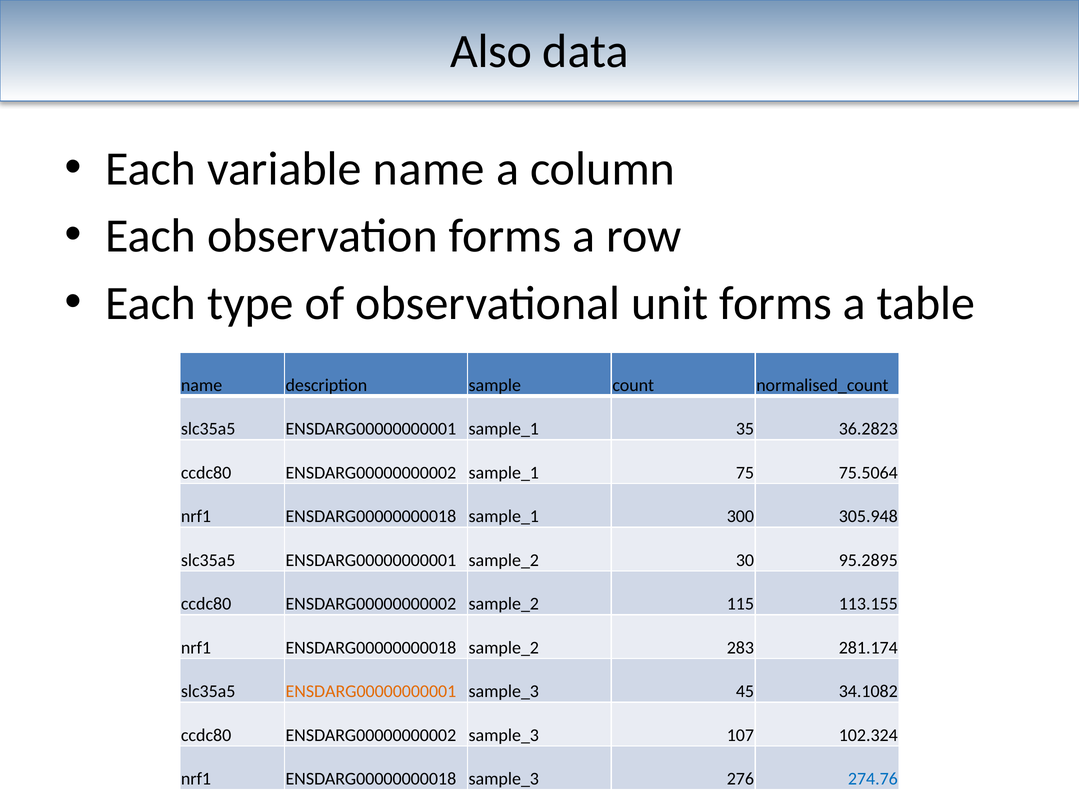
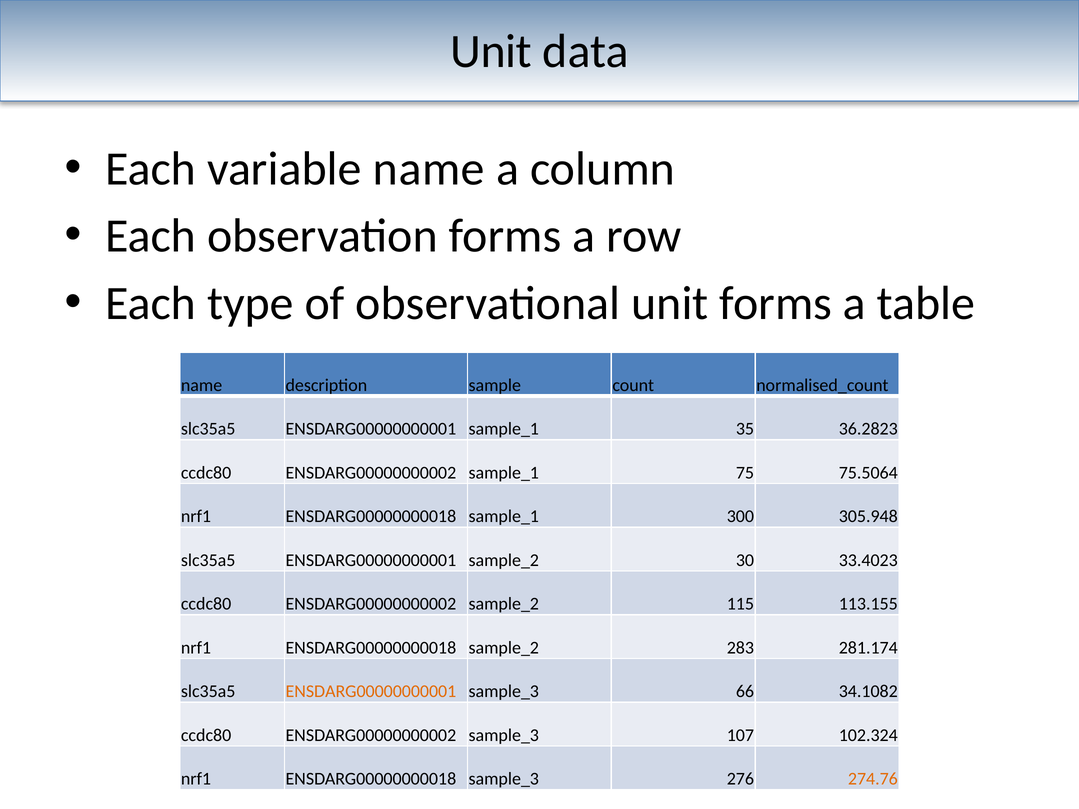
Also at (491, 52): Also -> Unit
95.2895: 95.2895 -> 33.4023
45: 45 -> 66
274.76 colour: blue -> orange
